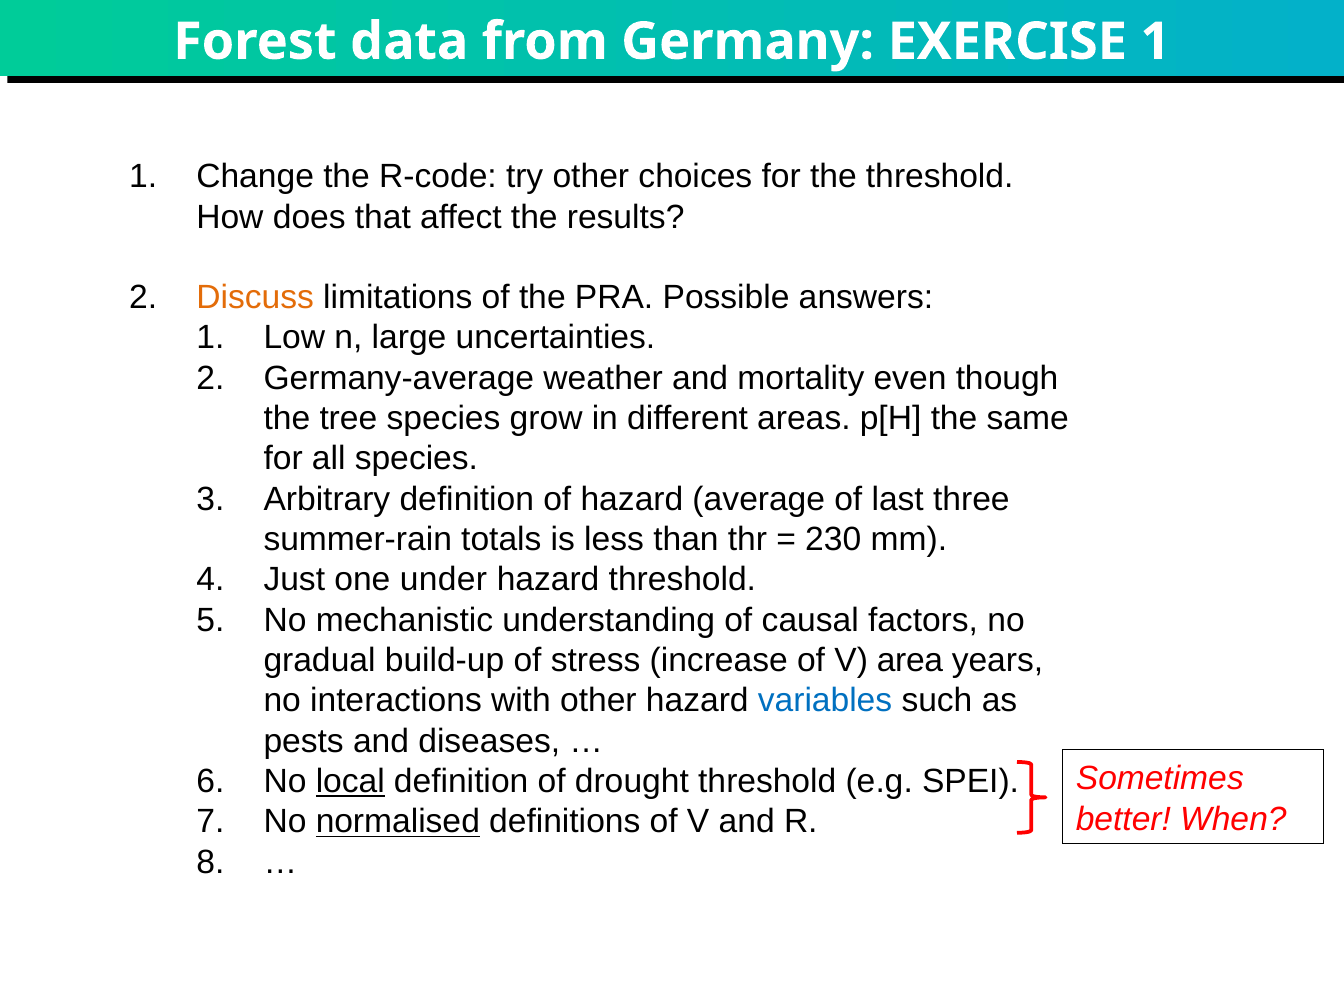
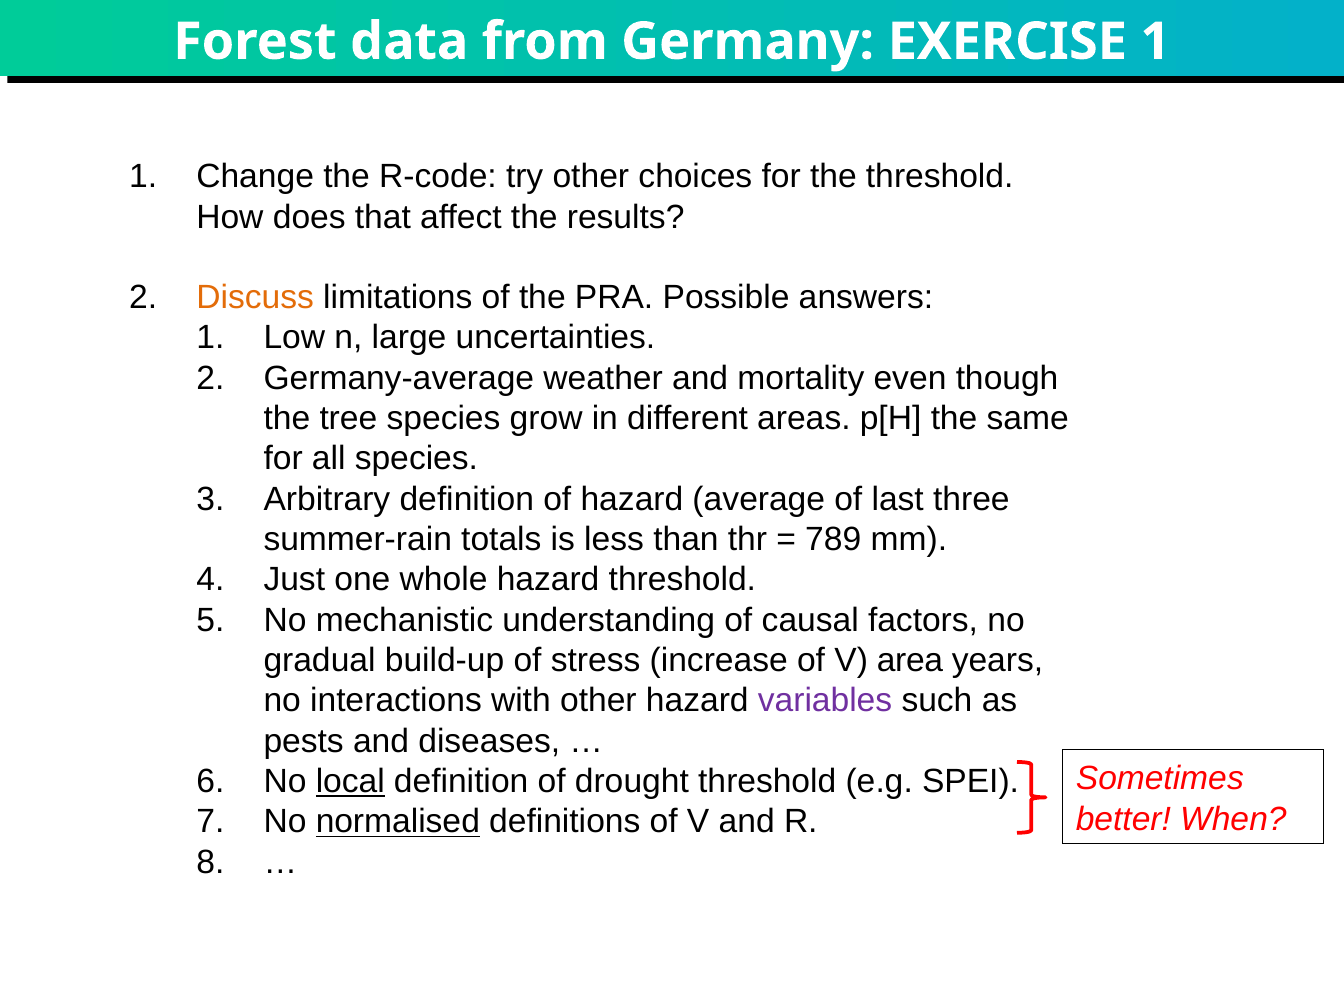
230: 230 -> 789
under: under -> whole
variables colour: blue -> purple
